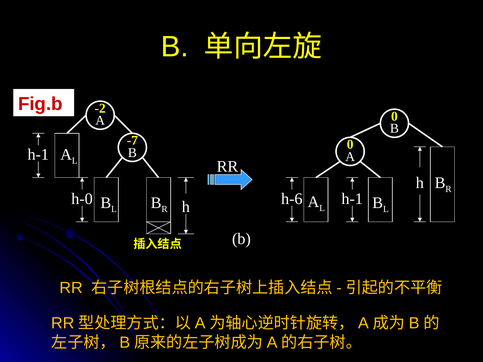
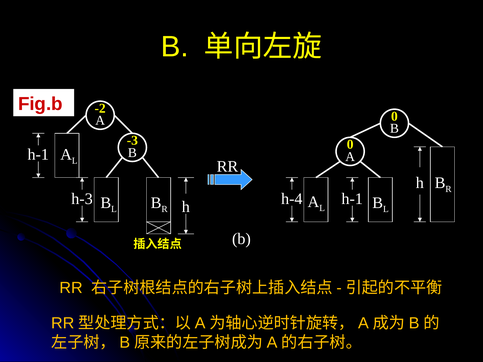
-7: -7 -> -3
h-0: h-0 -> h-3
h-6: h-6 -> h-4
